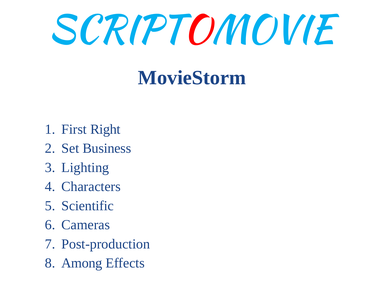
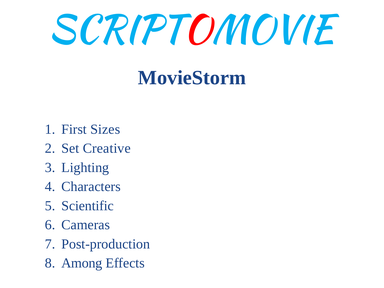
Right: Right -> Sizes
Business: Business -> Creative
